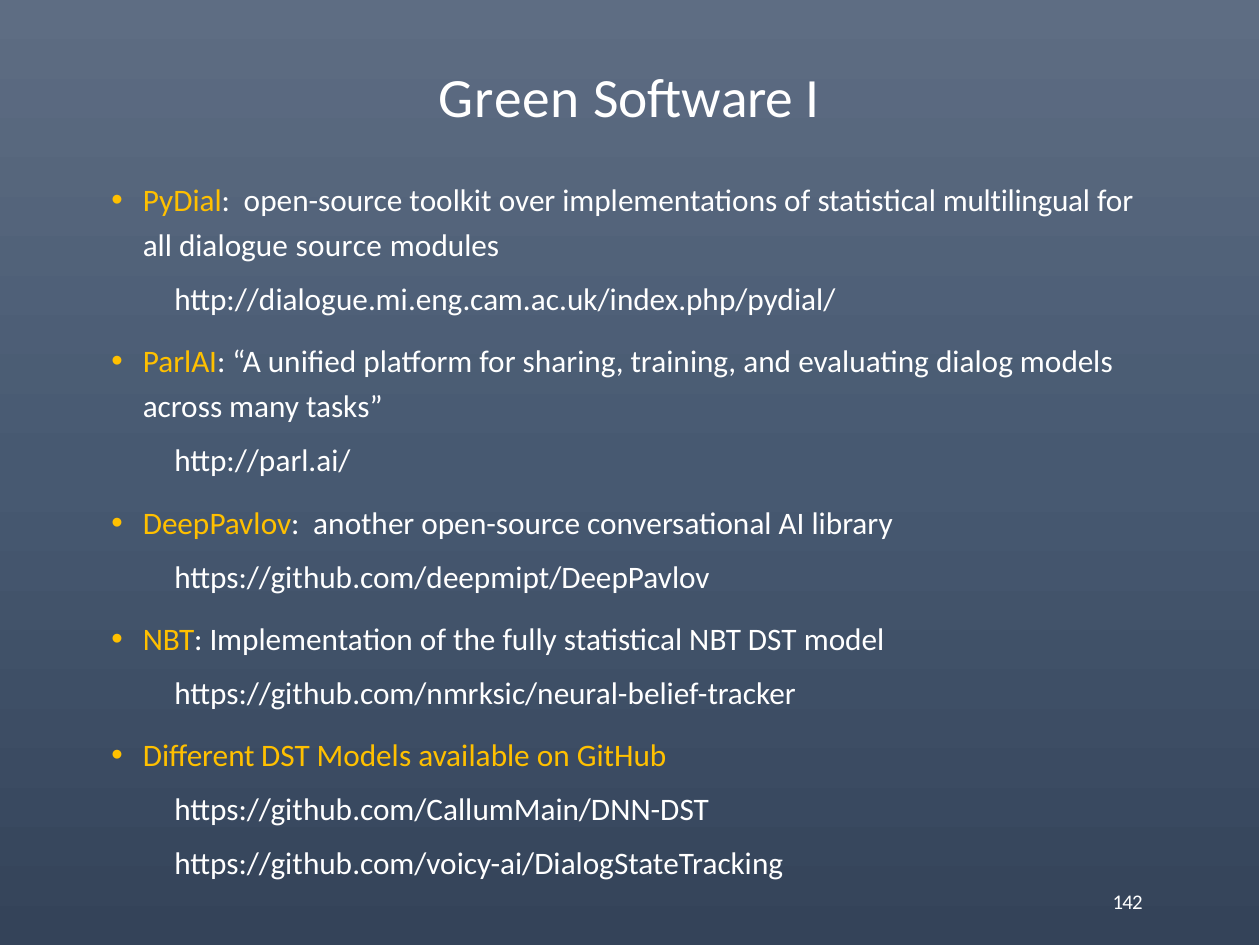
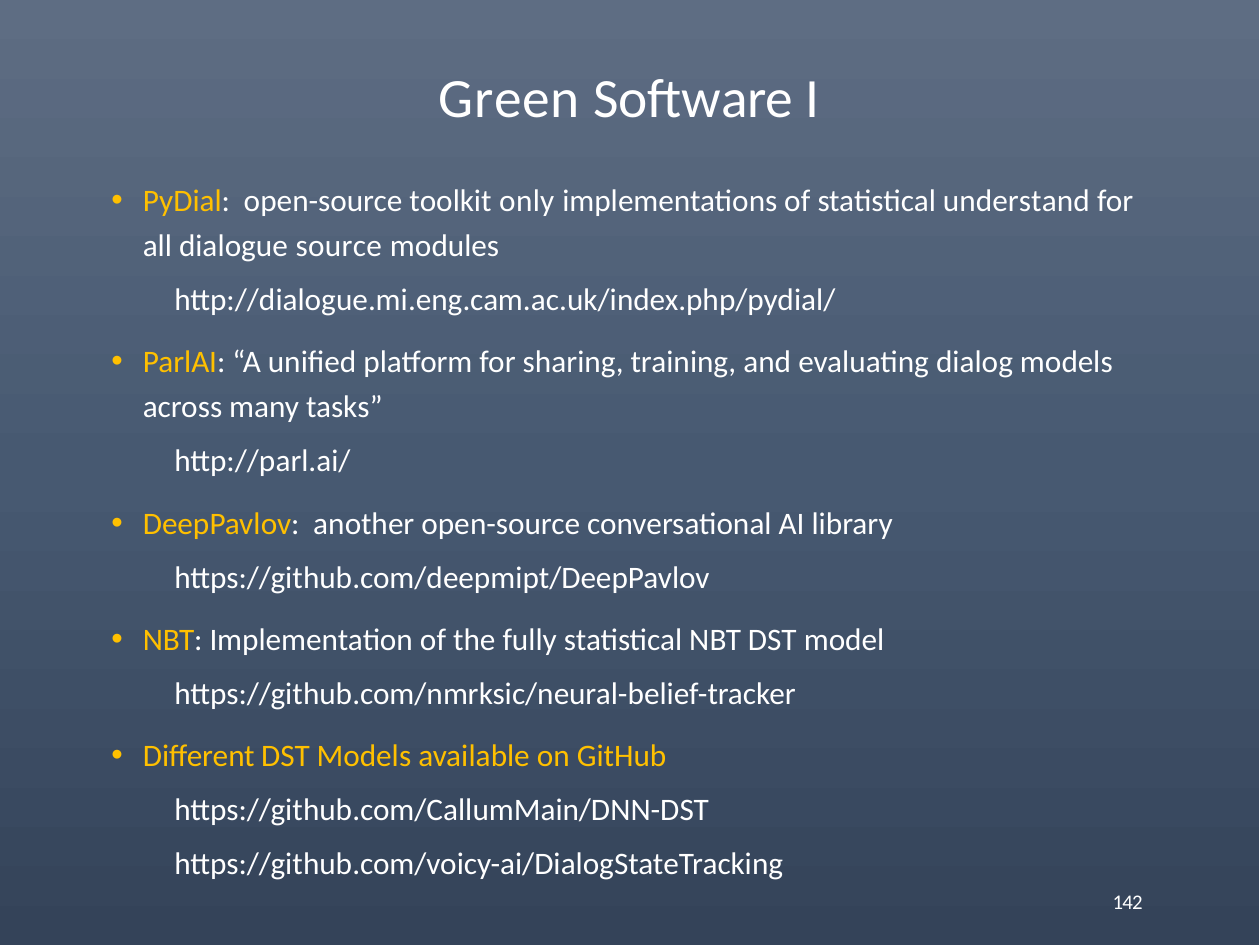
over: over -> only
multilingual: multilingual -> understand
